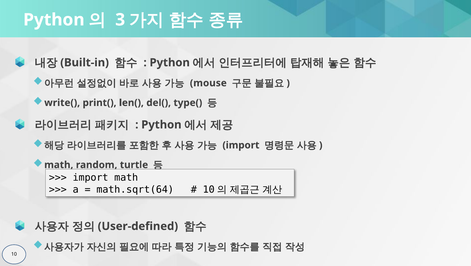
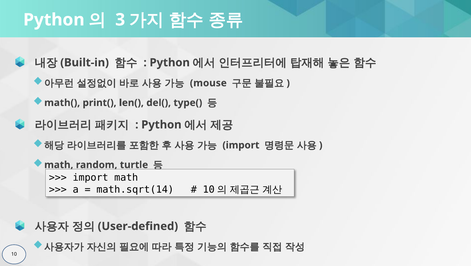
write(: write( -> math(
math.sqrt(64: math.sqrt(64 -> math.sqrt(14
